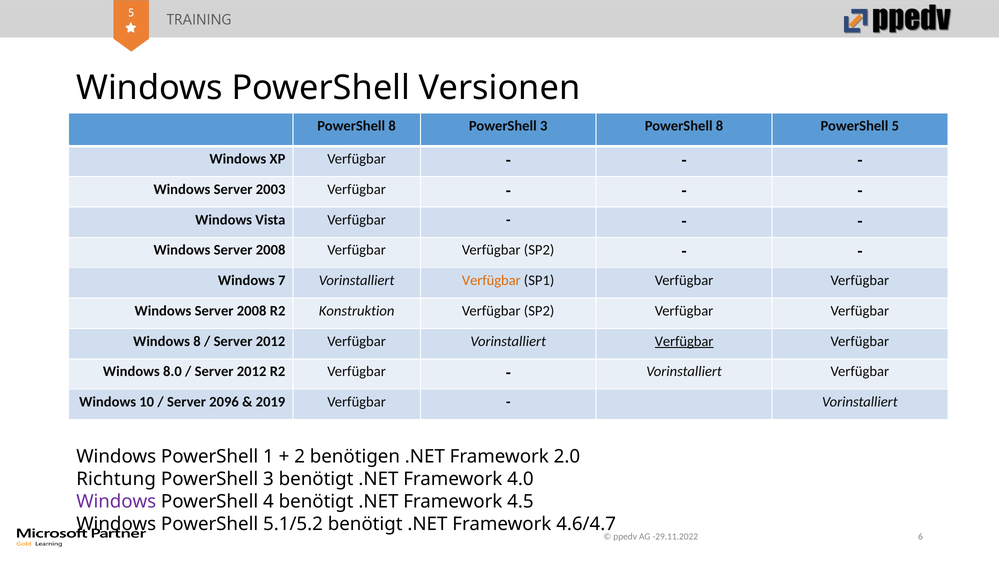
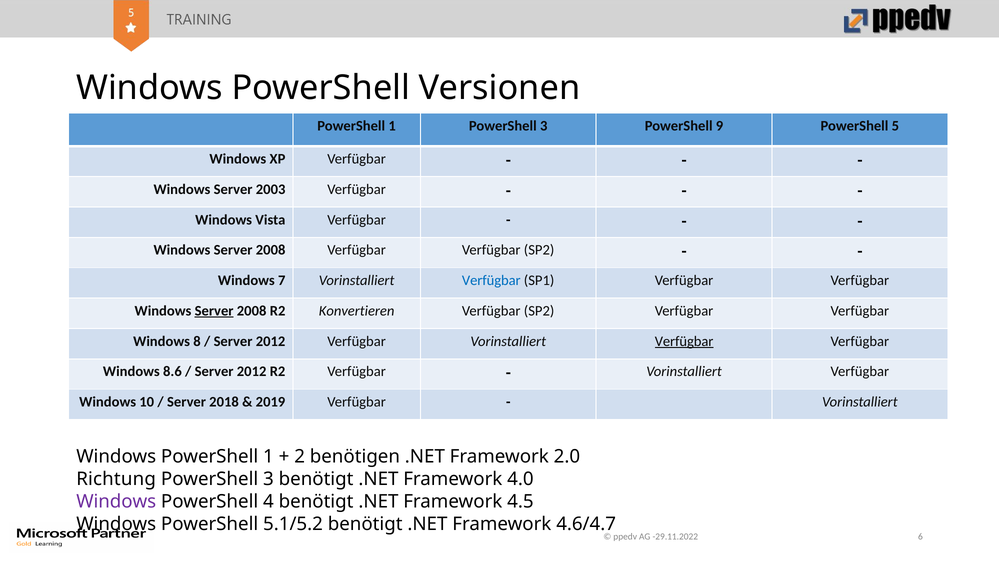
8 at (392, 126): 8 -> 1
3 PowerShell 8: 8 -> 9
Verfügbar at (491, 280) colour: orange -> blue
Server at (214, 311) underline: none -> present
Konstruktion: Konstruktion -> Konvertieren
8.0: 8.0 -> 8.6
2096: 2096 -> 2018
